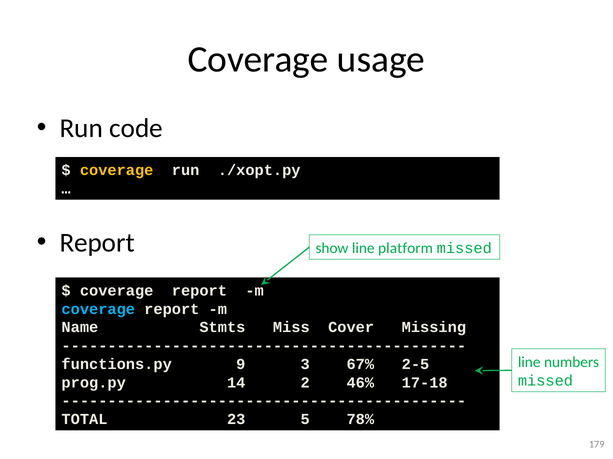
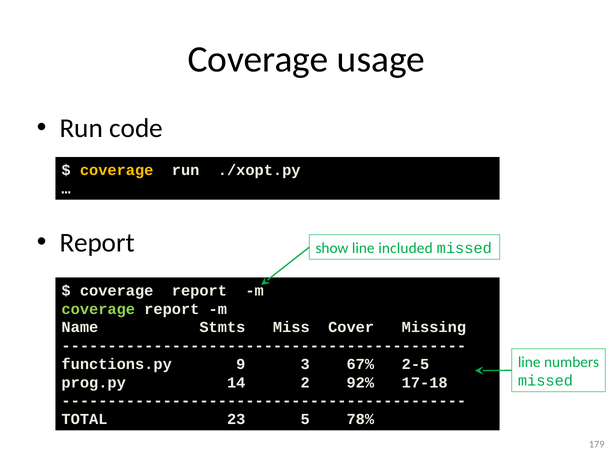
platform: platform -> included
coverage at (98, 310) colour: light blue -> light green
46%: 46% -> 92%
